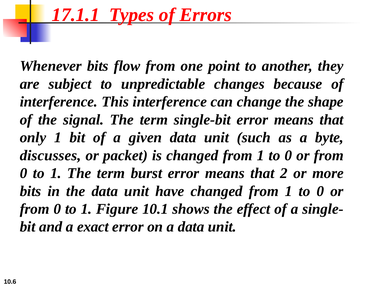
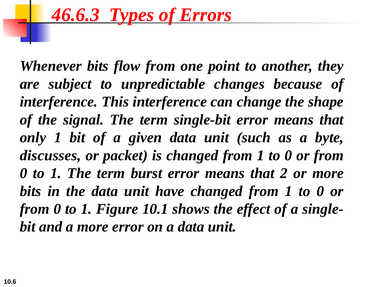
17.1.1: 17.1.1 -> 46.6.3
a exact: exact -> more
